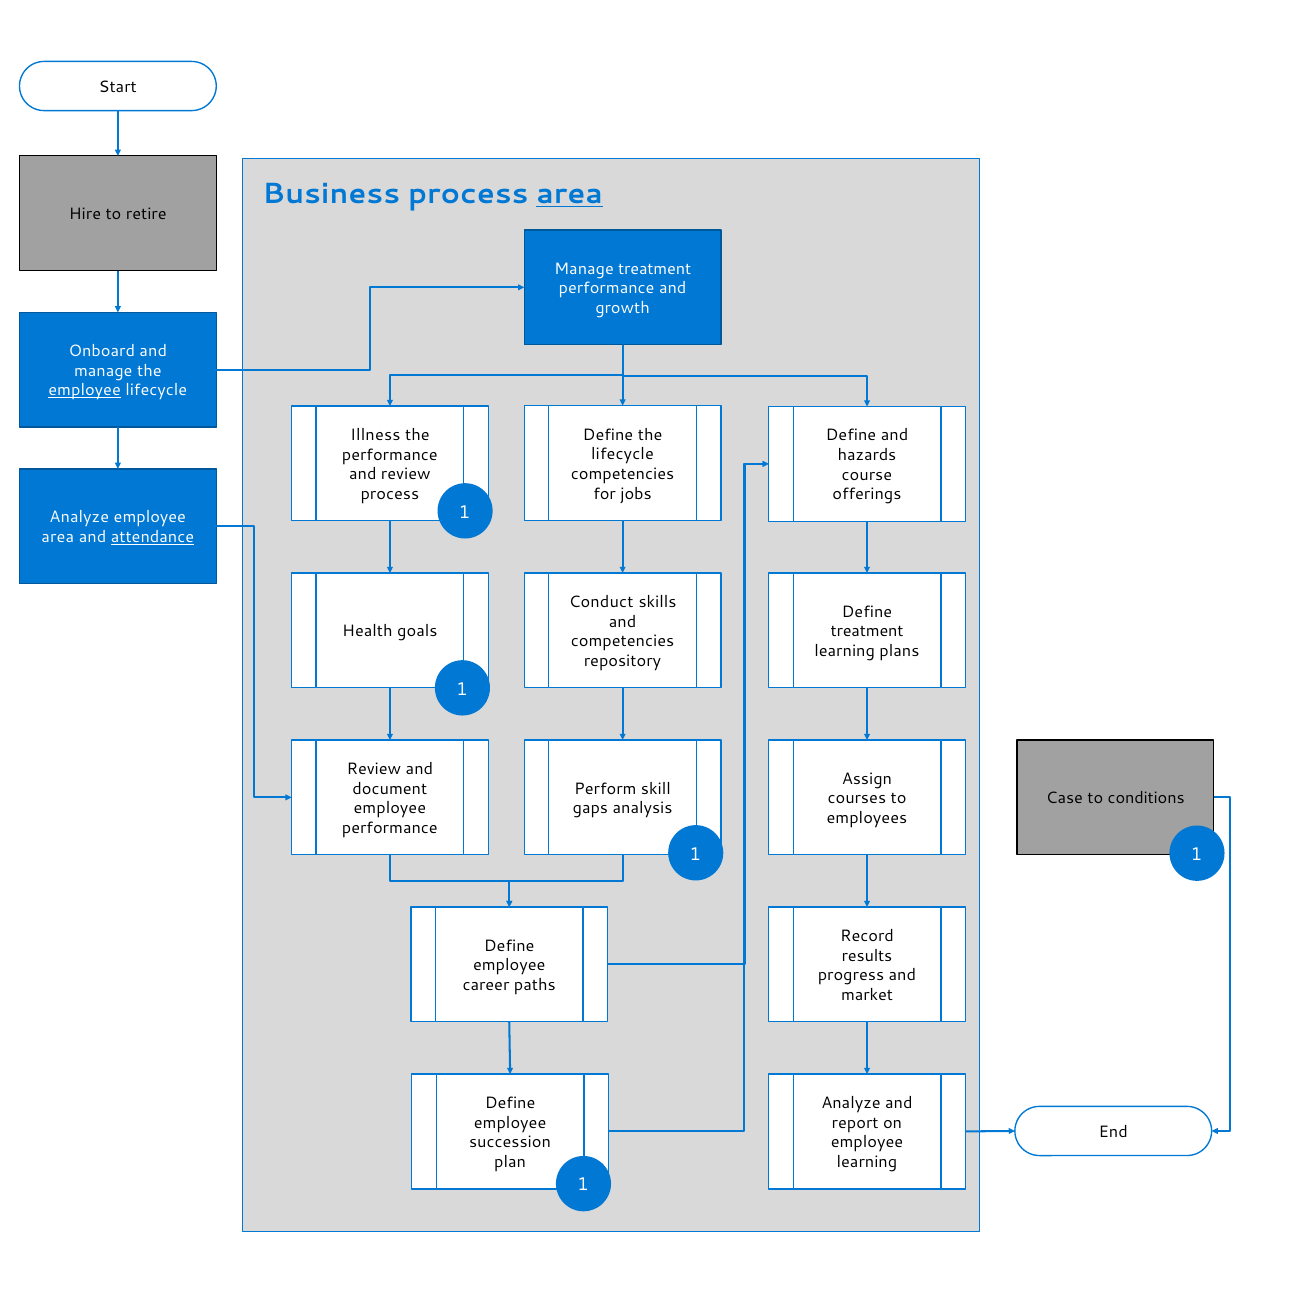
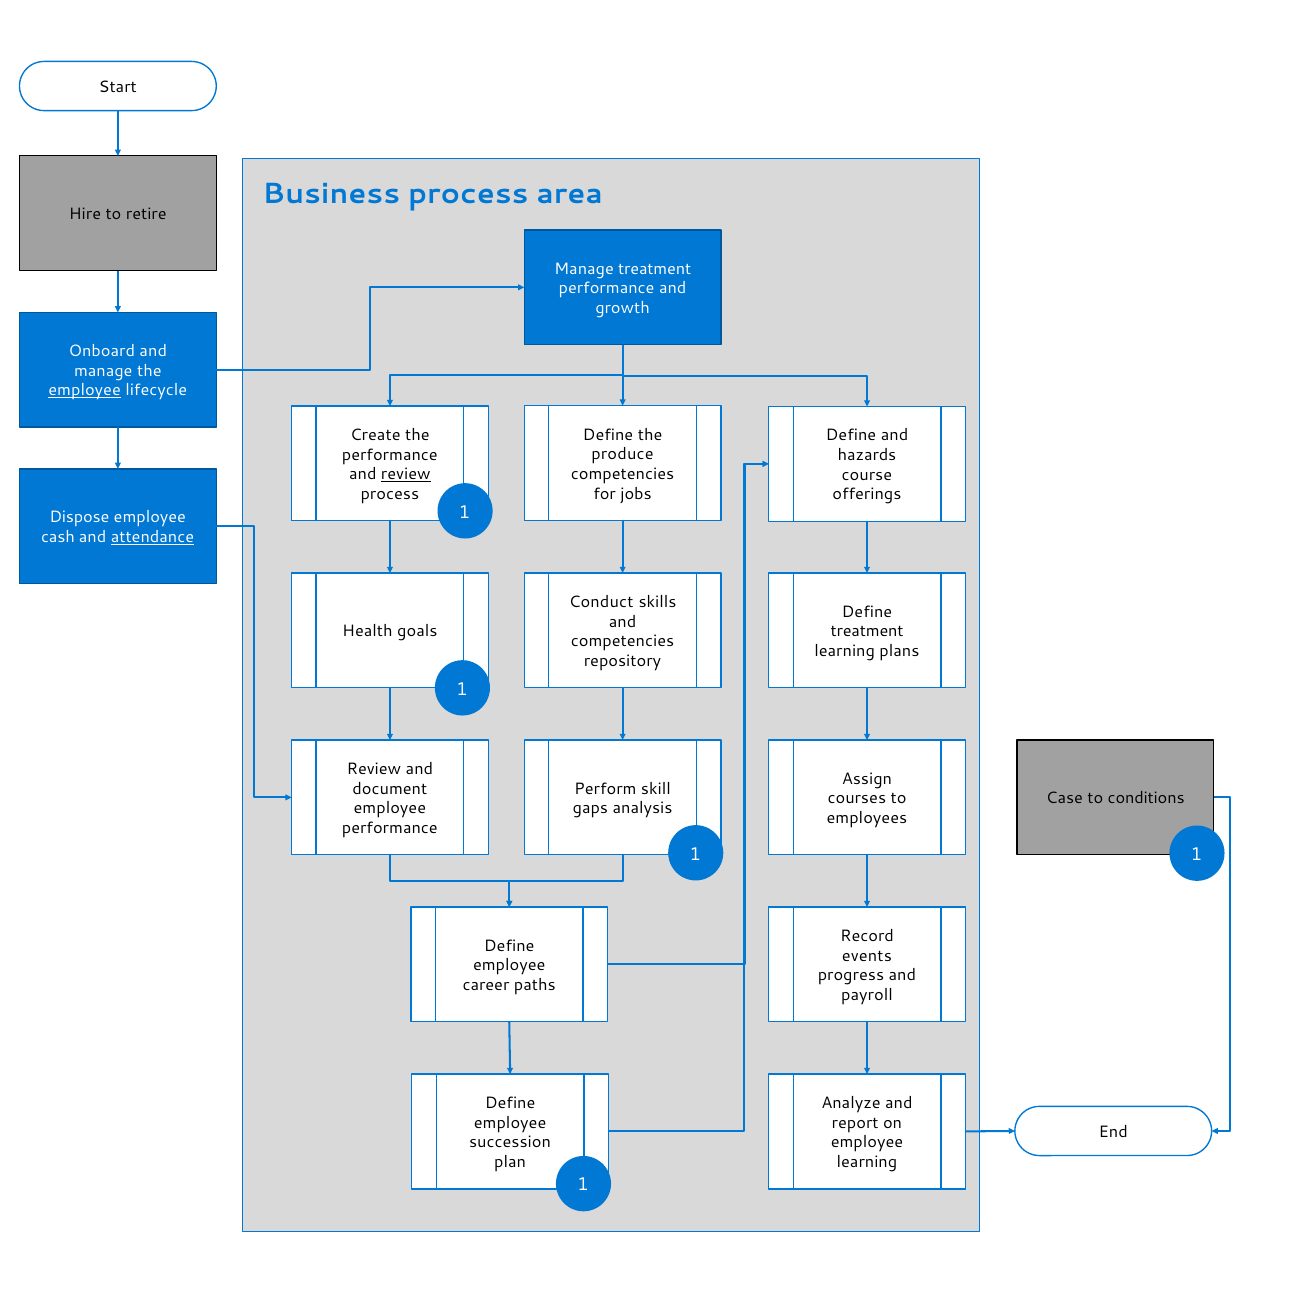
area at (570, 194) underline: present -> none
Illness: Illness -> Create
lifecycle at (622, 454): lifecycle -> produce
review at (406, 474) underline: none -> present
Analyze at (79, 518): Analyze -> Dispose
area at (58, 537): area -> cash
results: results -> events
market: market -> payroll
